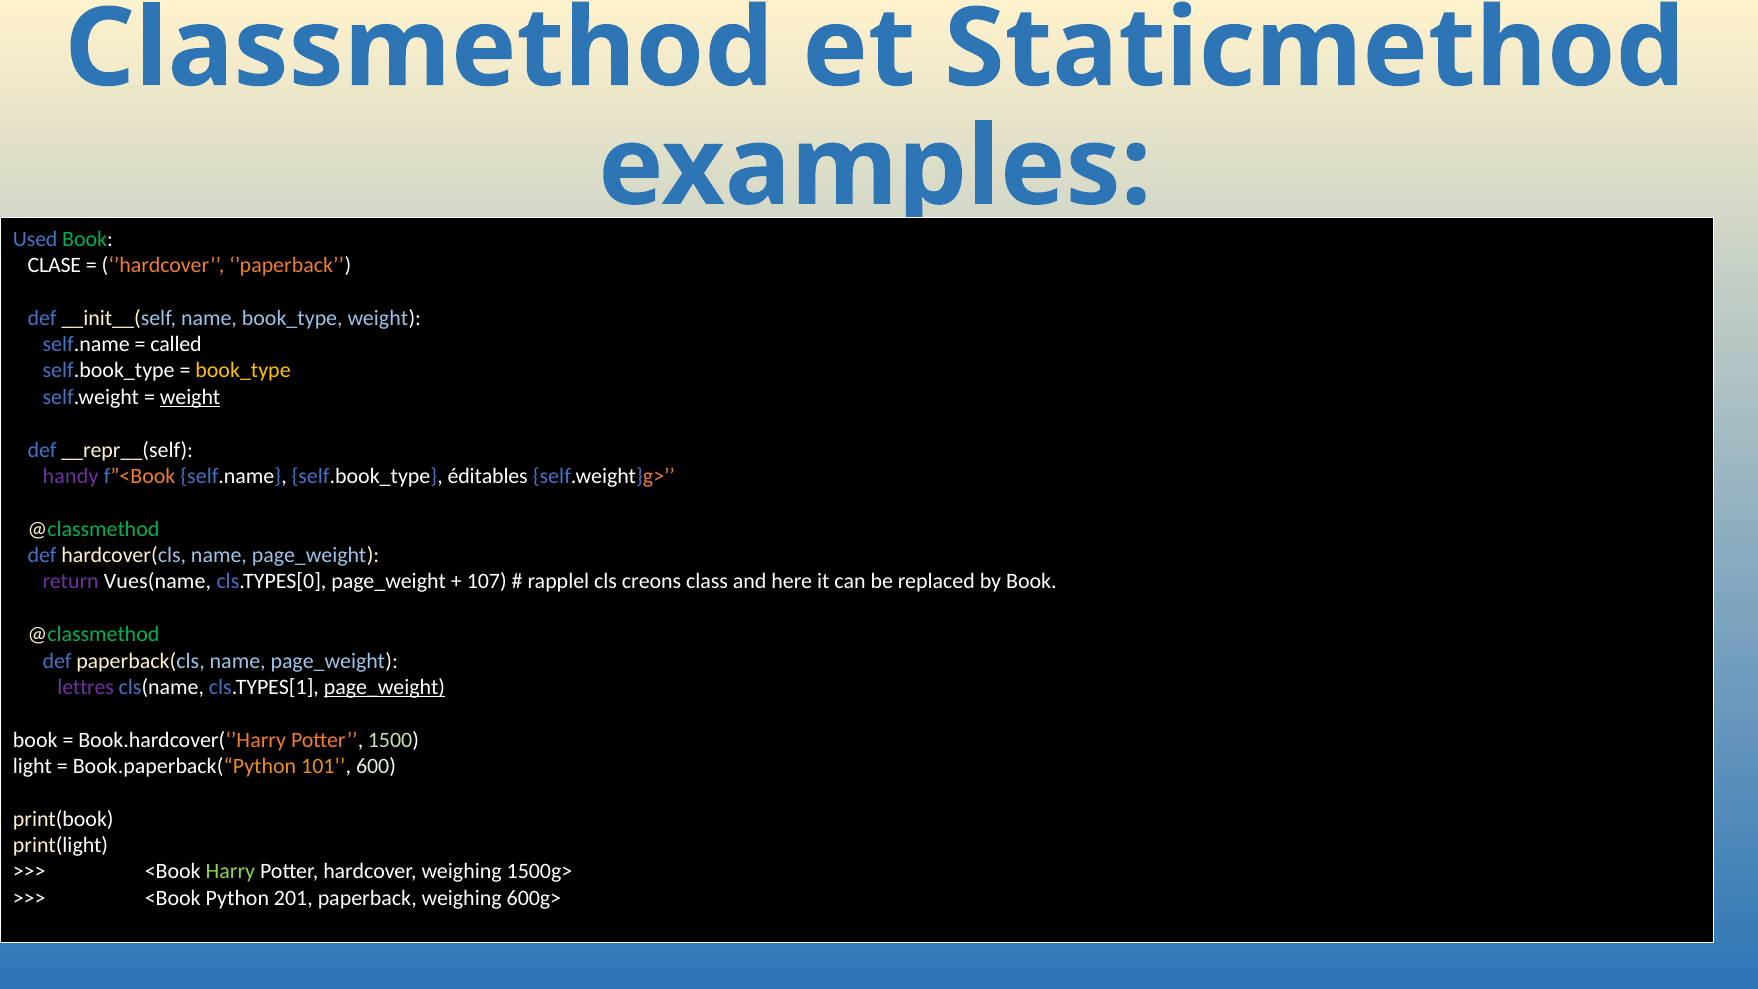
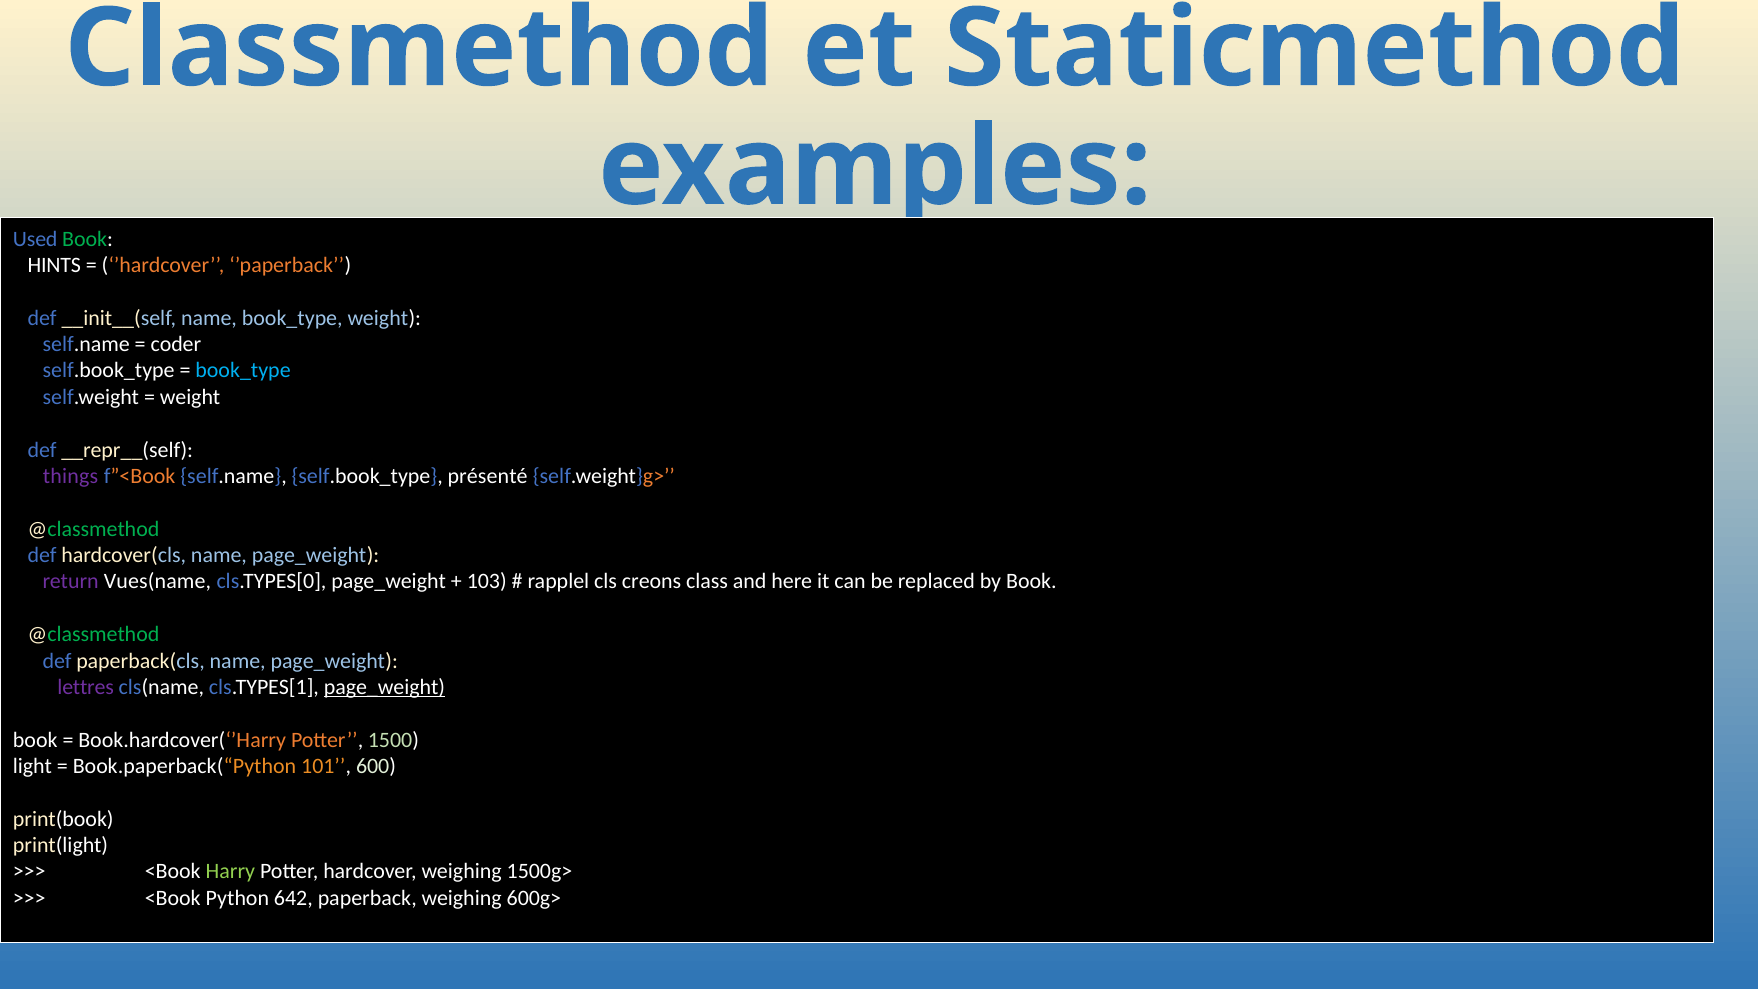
CLASE: CLASE -> HINTS
called: called -> coder
book_type at (243, 371) colour: yellow -> light blue
weight at (190, 397) underline: present -> none
handy: handy -> things
éditables: éditables -> présenté
107: 107 -> 103
201: 201 -> 642
